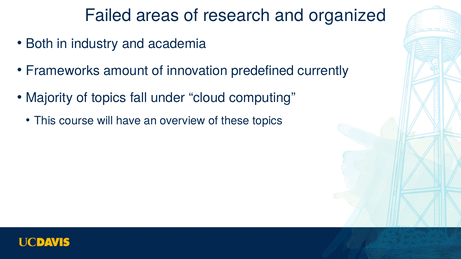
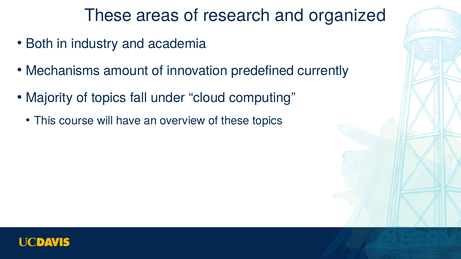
Failed at (108, 15): Failed -> These
Frameworks: Frameworks -> Mechanisms
